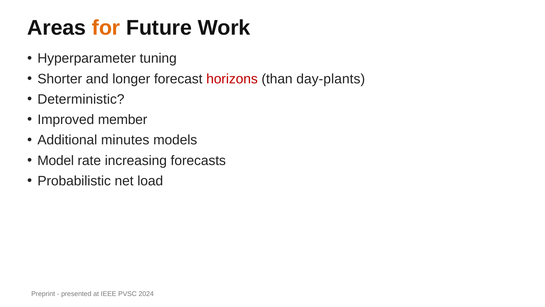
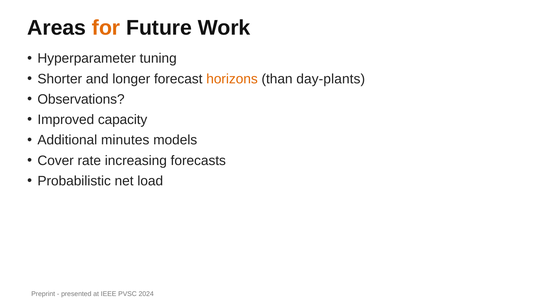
horizons colour: red -> orange
Deterministic: Deterministic -> Observations
member: member -> capacity
Model: Model -> Cover
